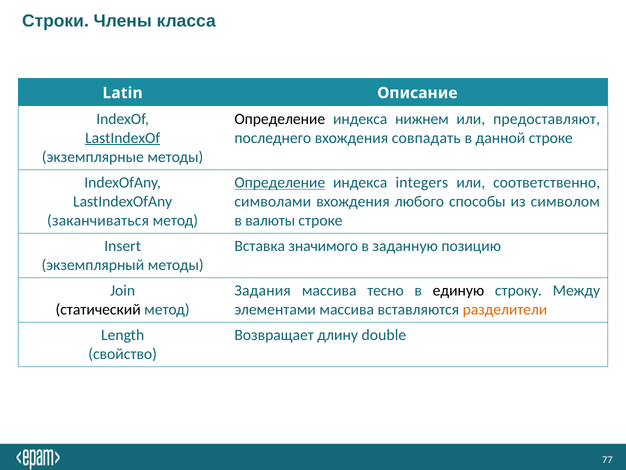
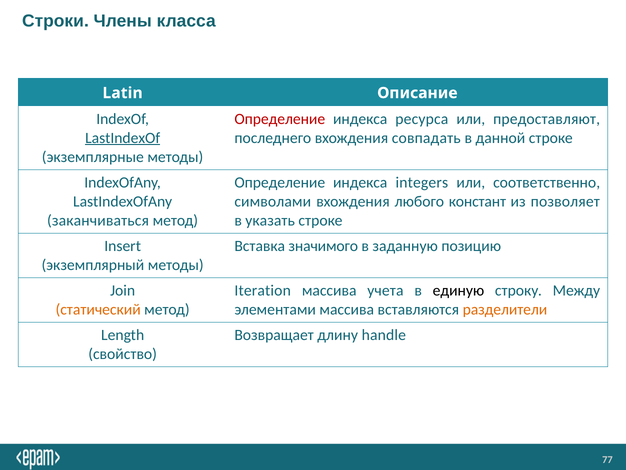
Определение at (280, 119) colour: black -> red
нижнем: нижнем -> ресурса
Определение at (280, 182) underline: present -> none
способы: способы -> констант
символом: символом -> позволяет
валюты: валюты -> указать
Задания: Задания -> Iteration
тесно: тесно -> учета
статический colour: black -> orange
double: double -> handle
